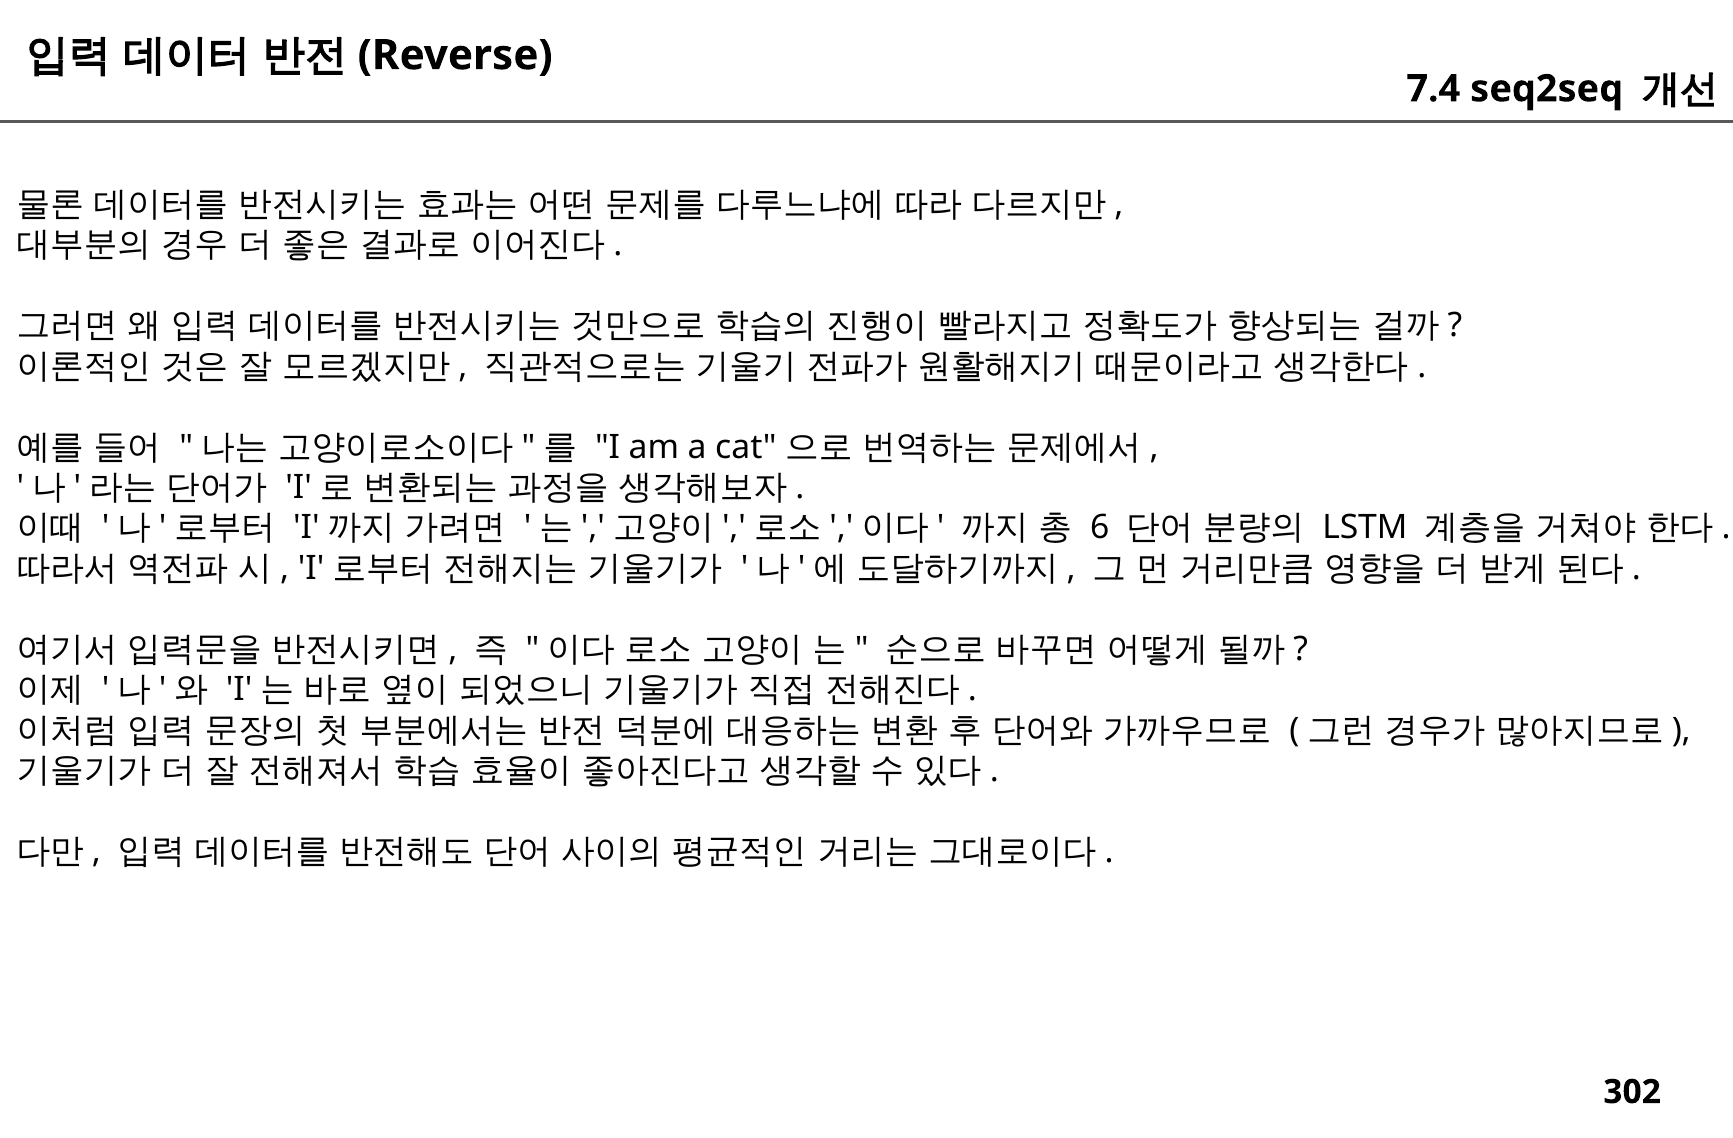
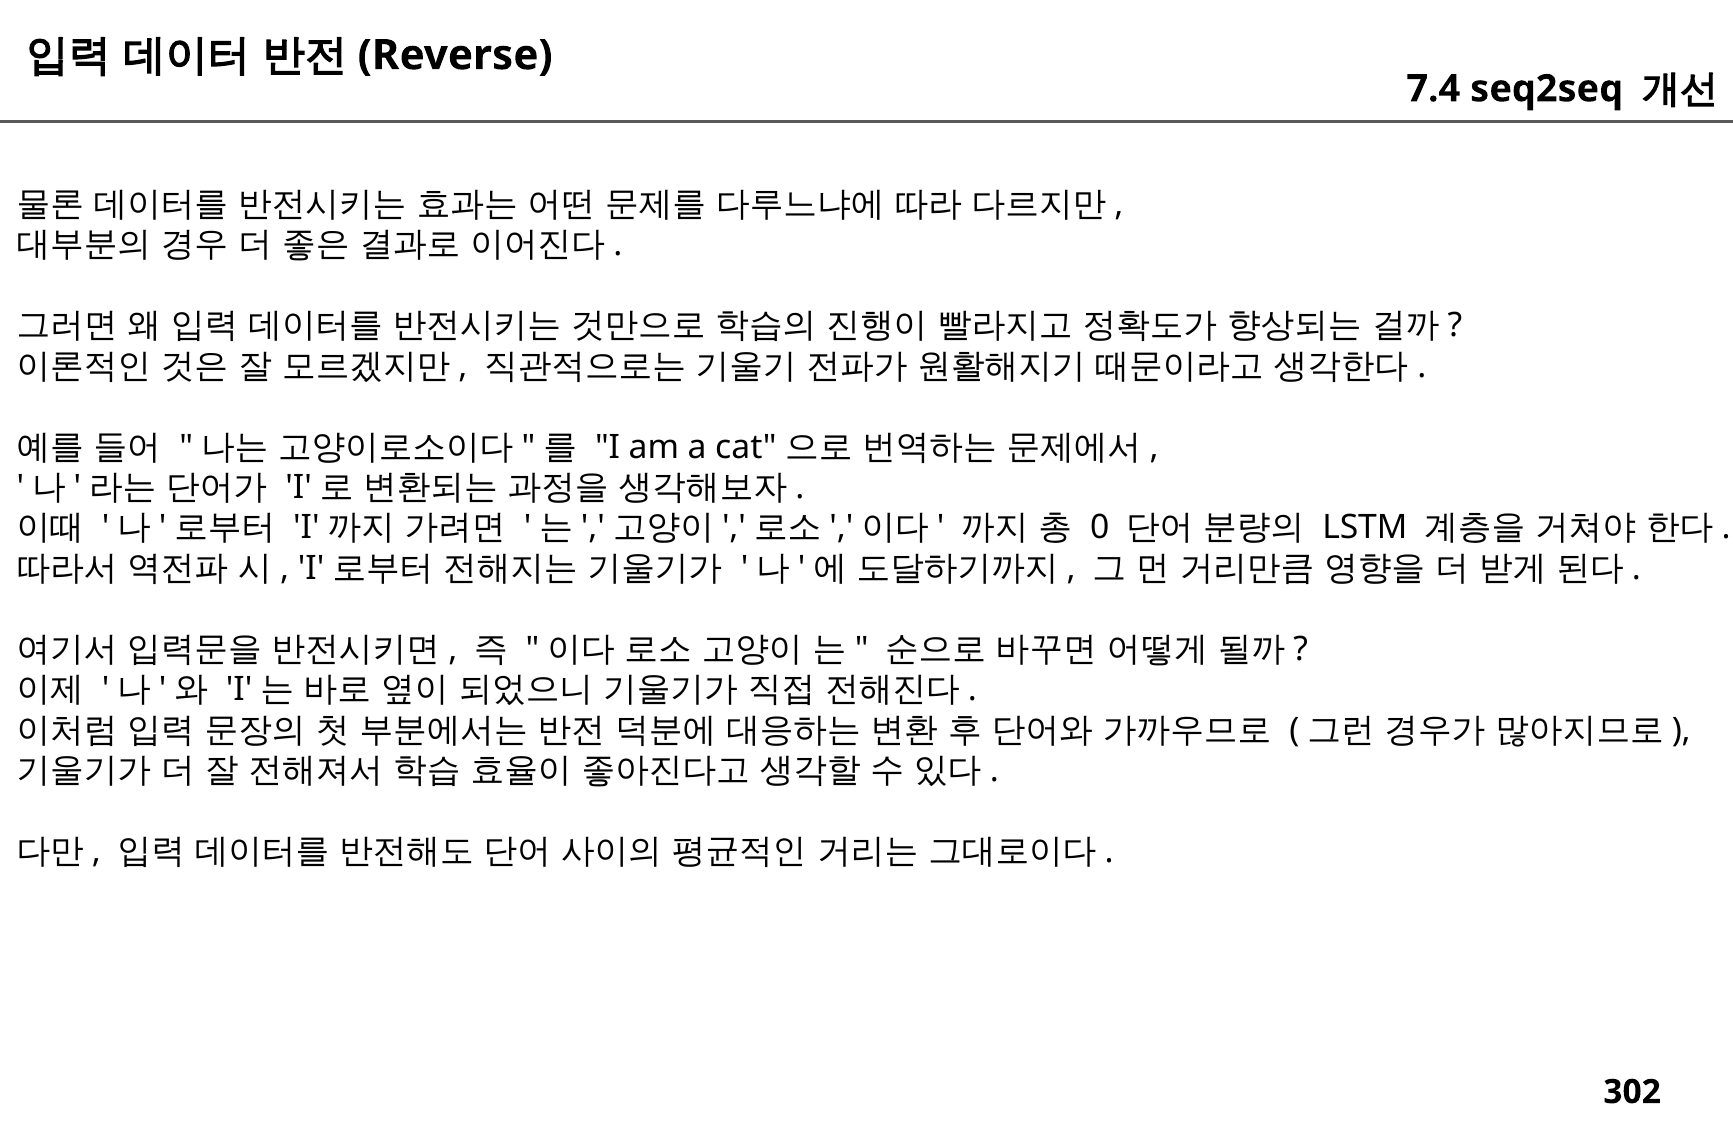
6: 6 -> 0
